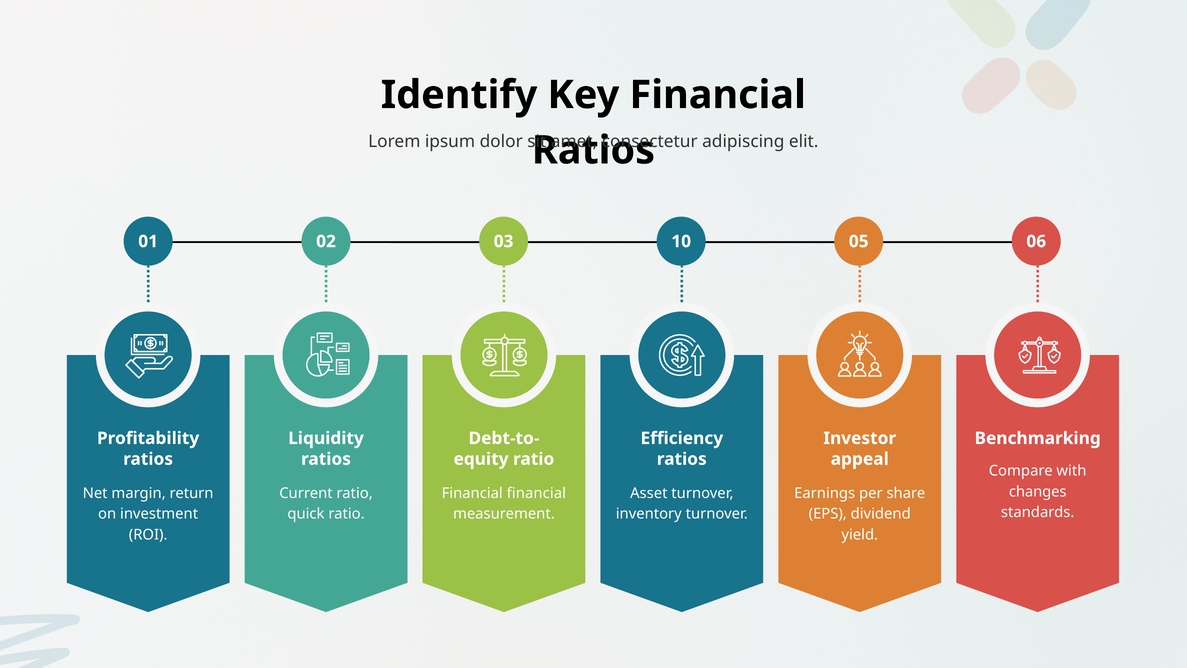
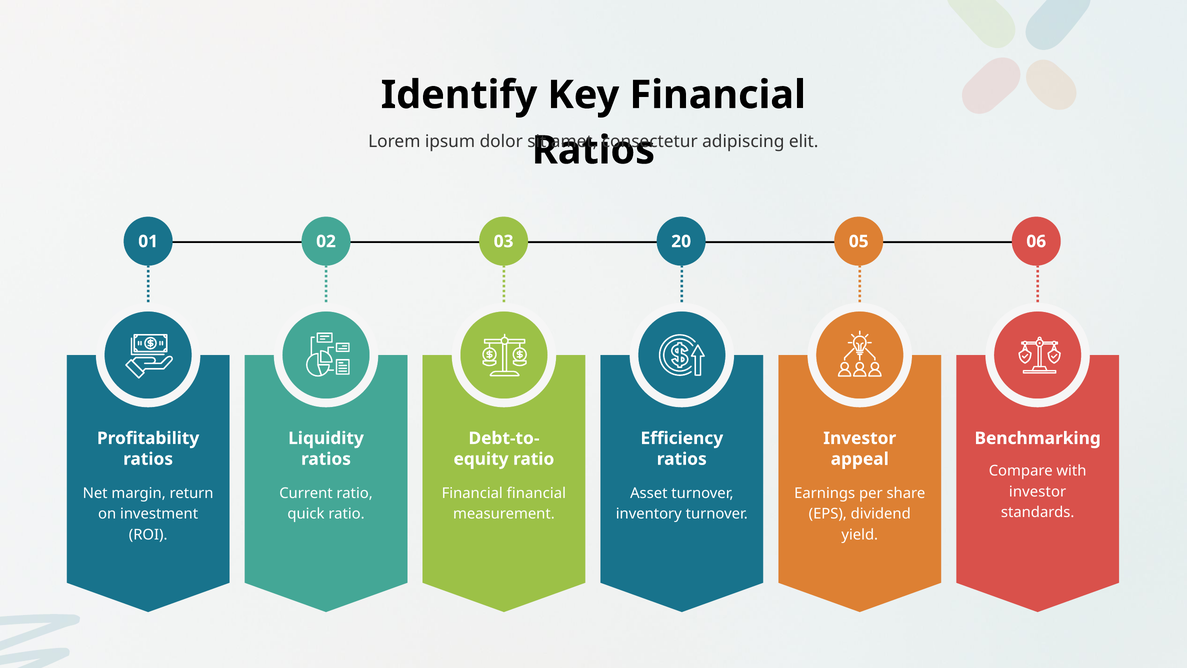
10: 10 -> 20
changes at (1038, 491): changes -> investor
